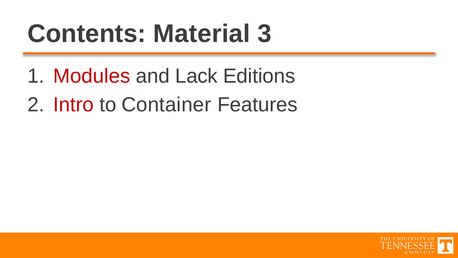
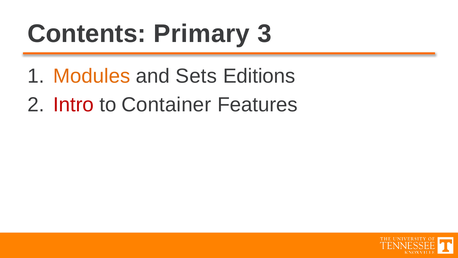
Material: Material -> Primary
Modules colour: red -> orange
Lack: Lack -> Sets
